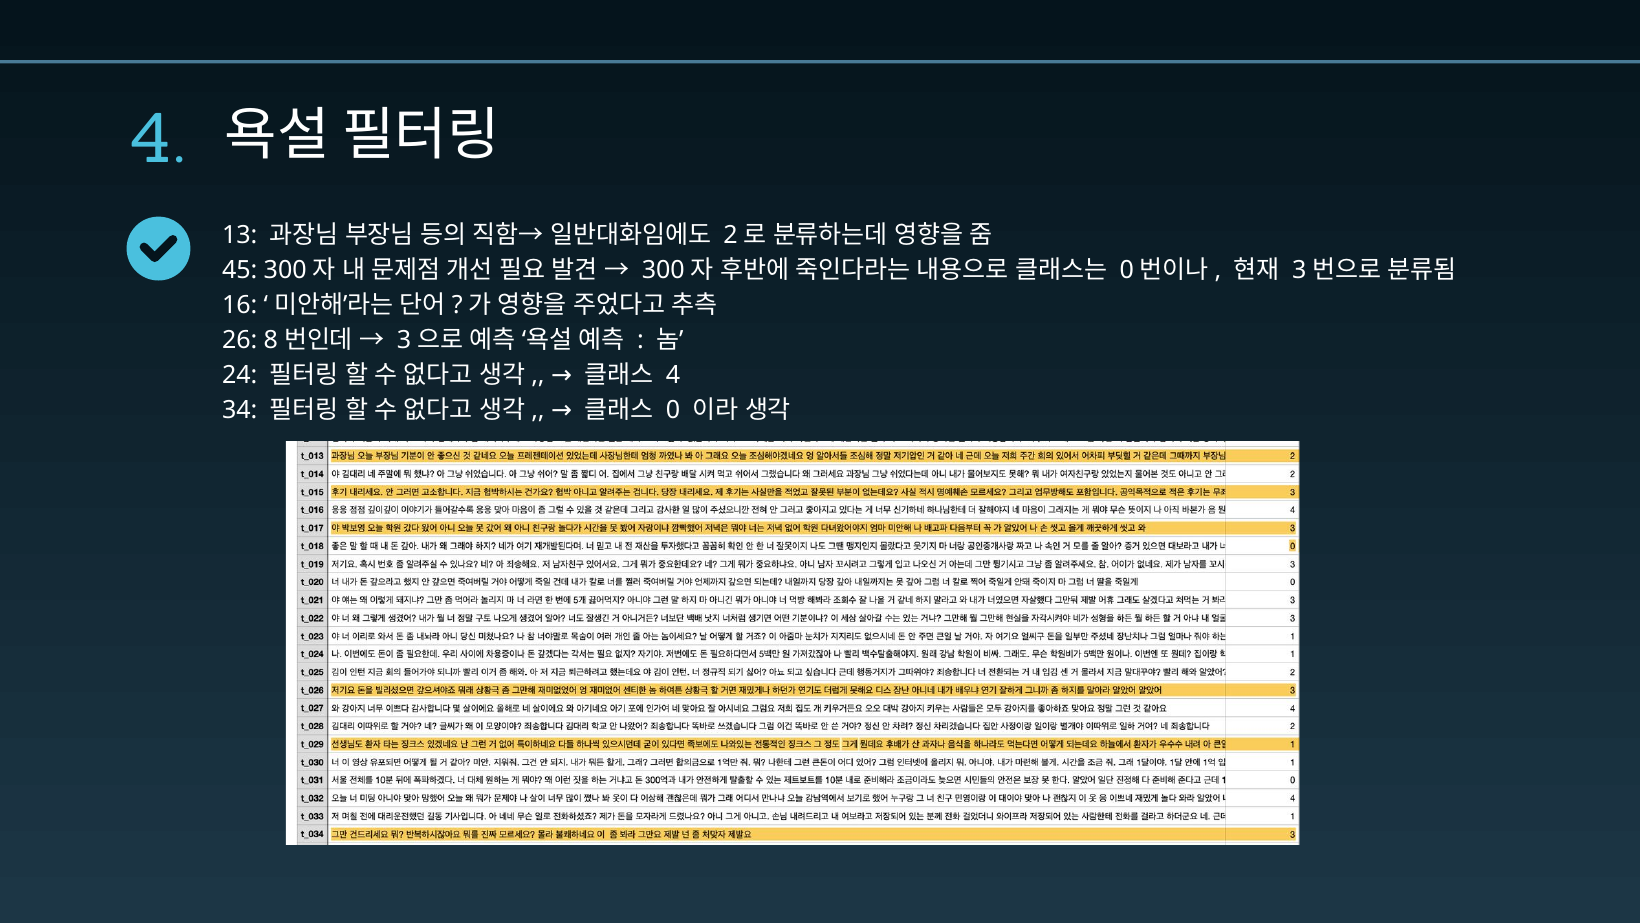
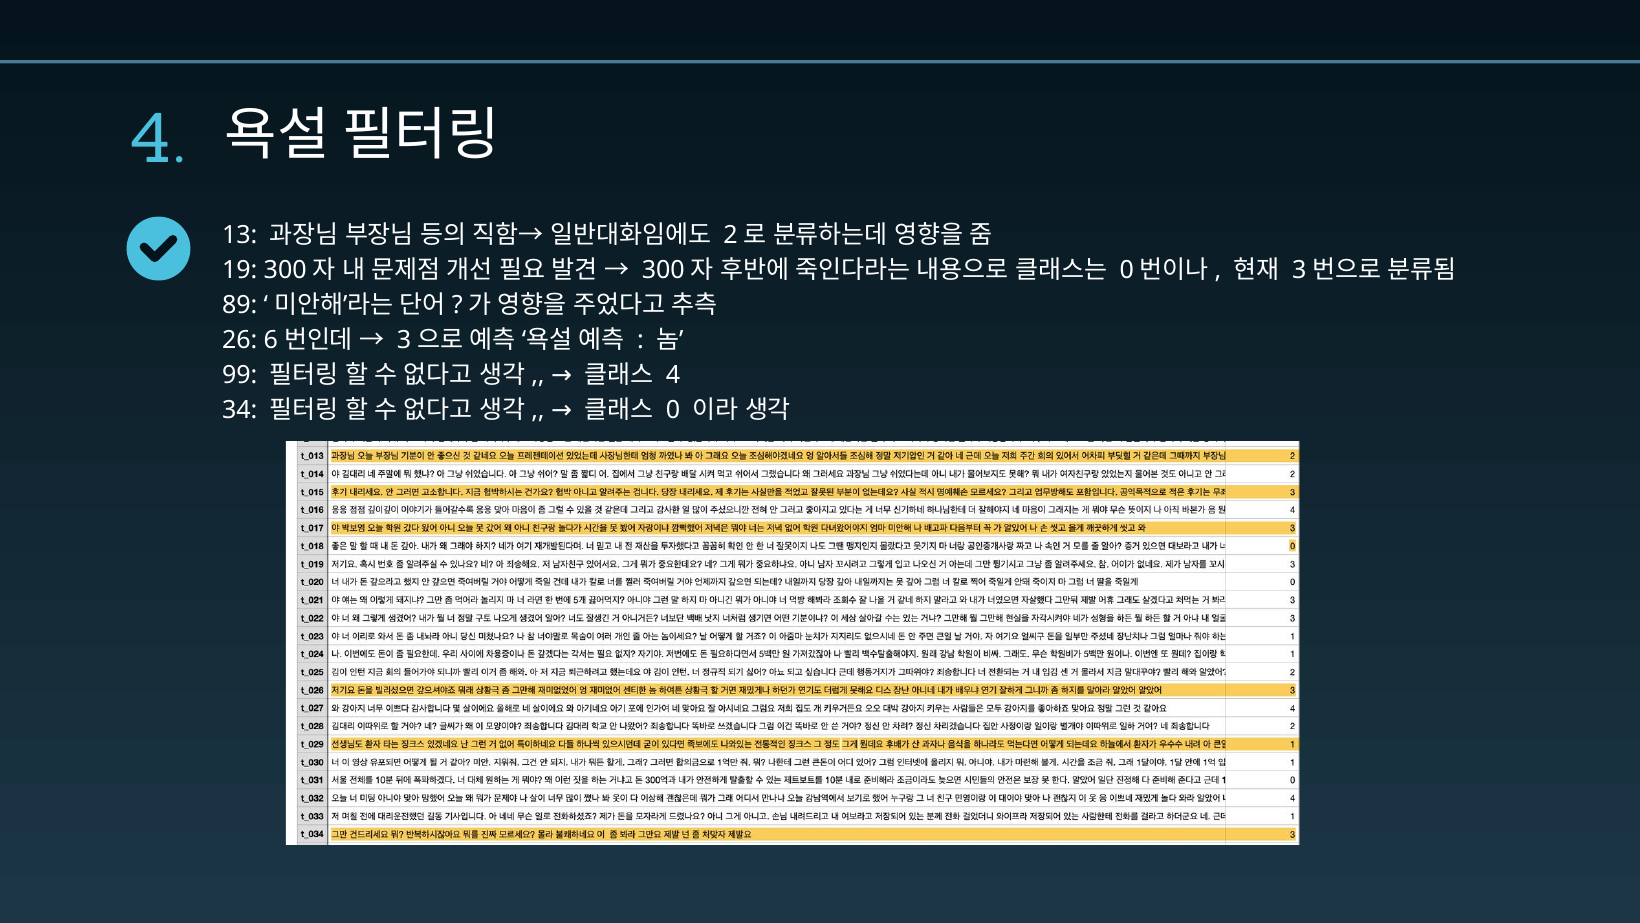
45: 45 -> 19
16: 16 -> 89
8: 8 -> 6
24: 24 -> 99
